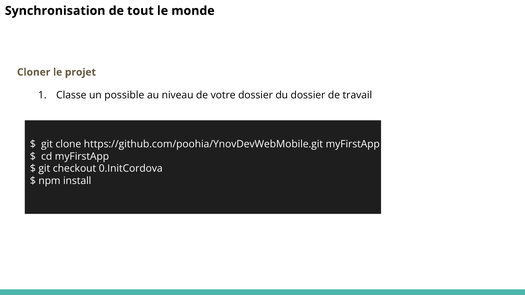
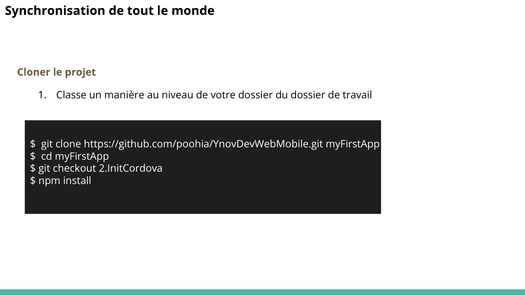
possible: possible -> manière
0.InitCordova: 0.InitCordova -> 2.InitCordova
